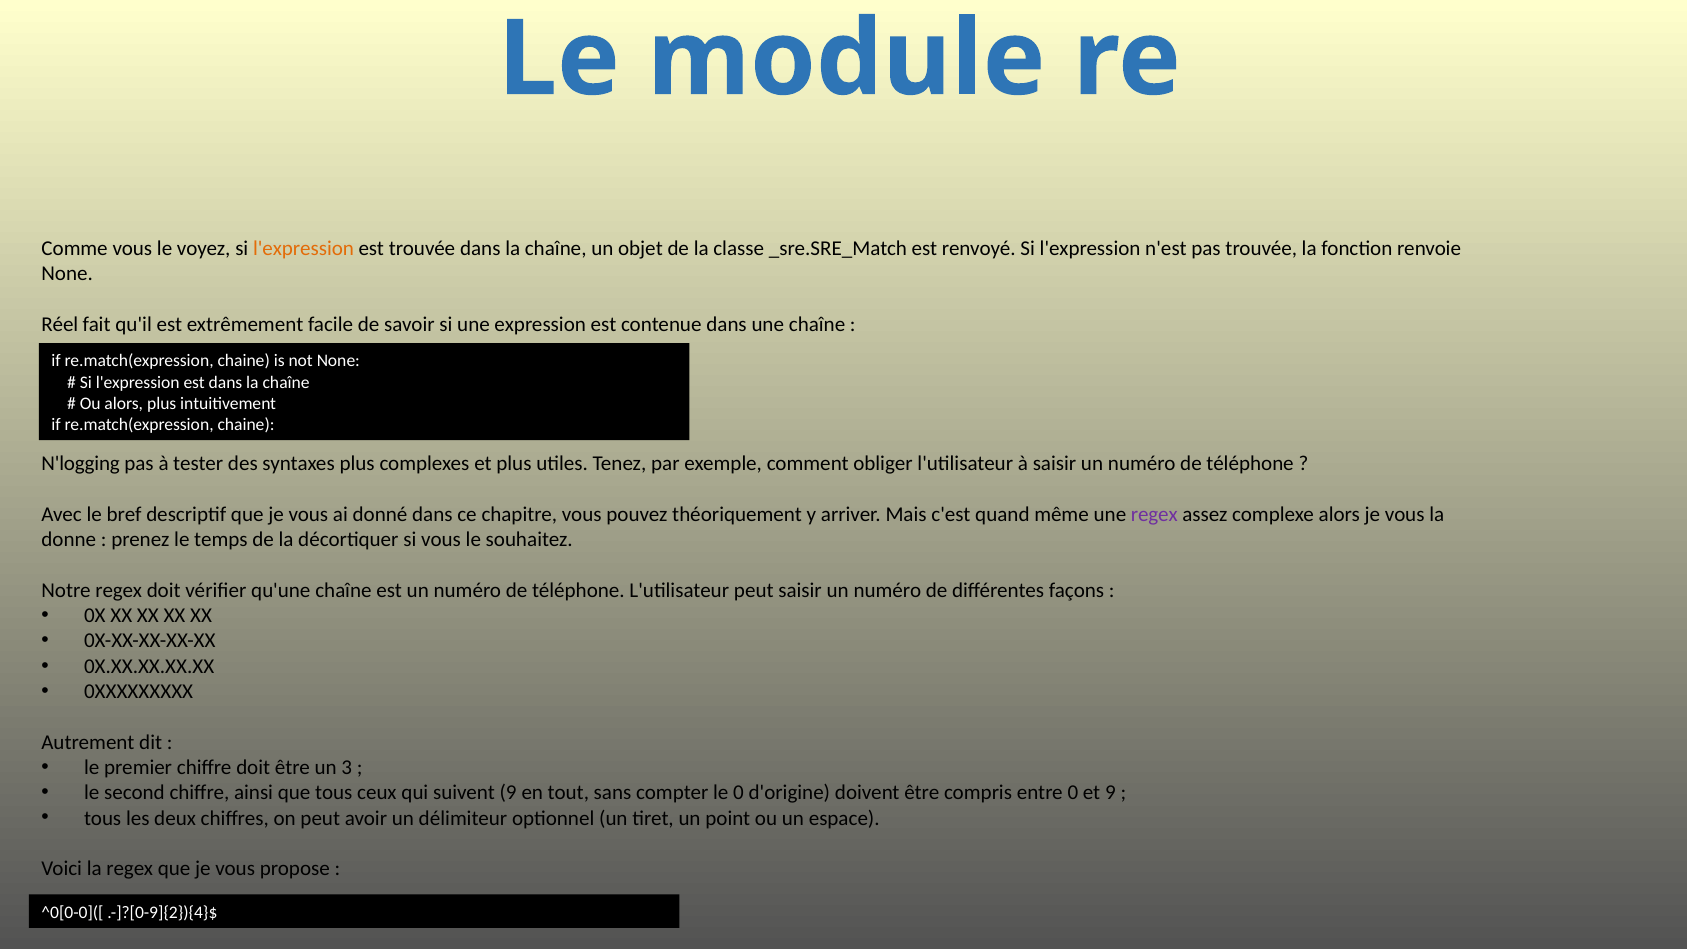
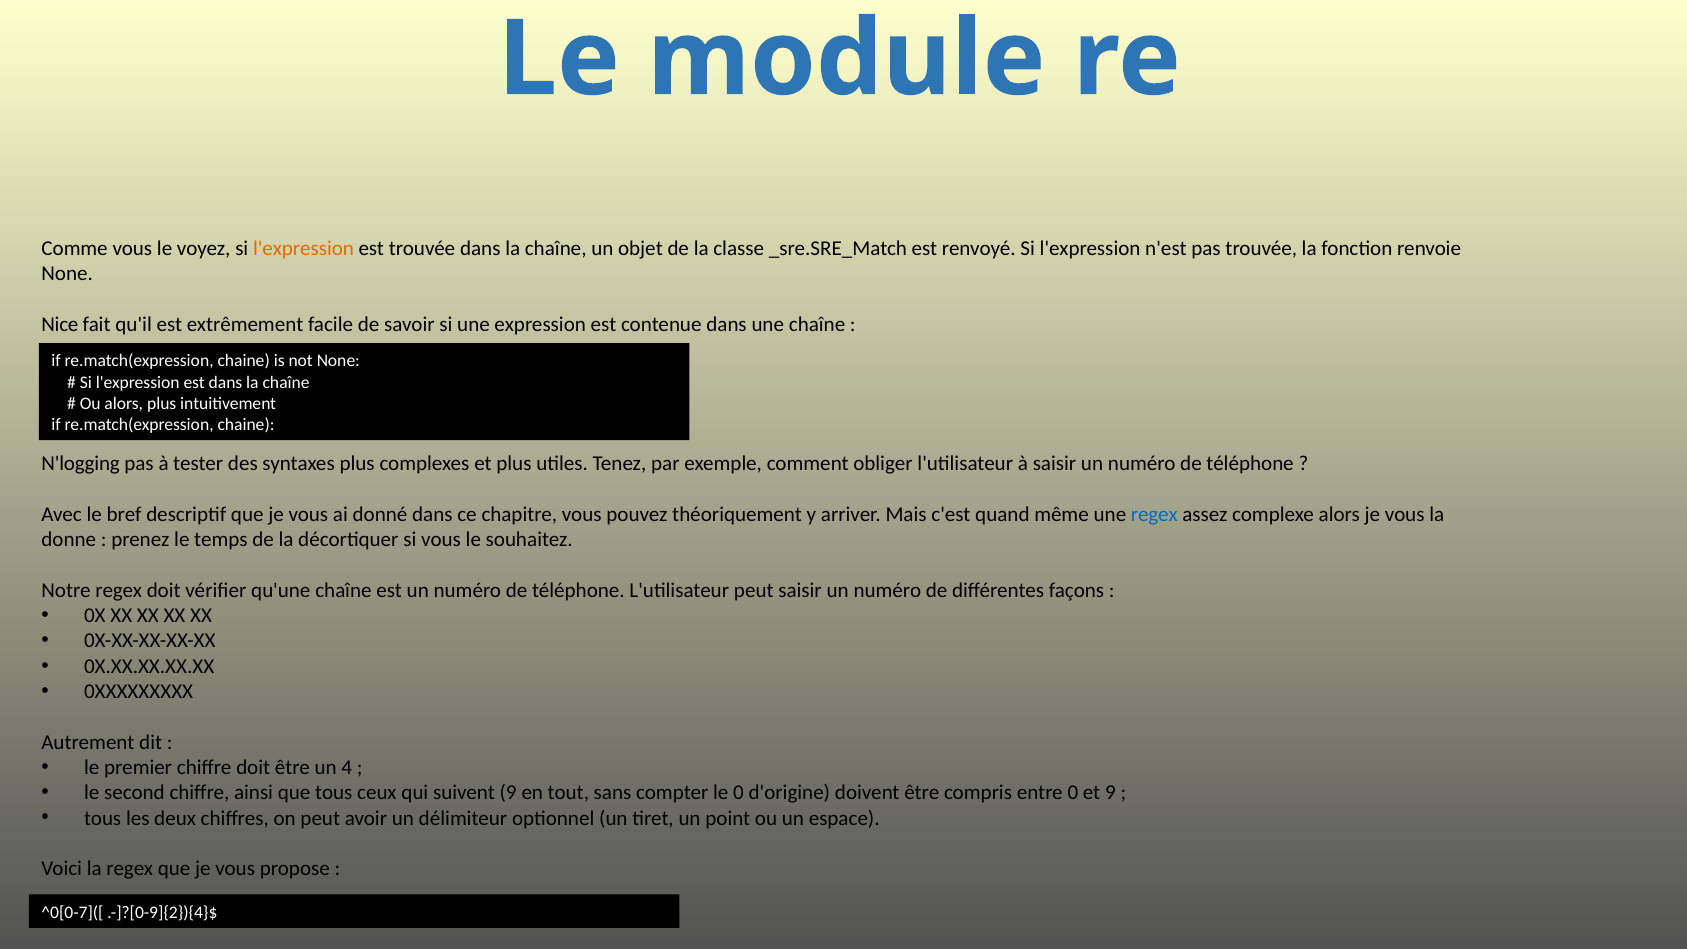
Réel: Réel -> Nice
regex at (1154, 514) colour: purple -> blue
3: 3 -> 4
^0[0-0]([: ^0[0-0]([ -> ^0[0-7]([
